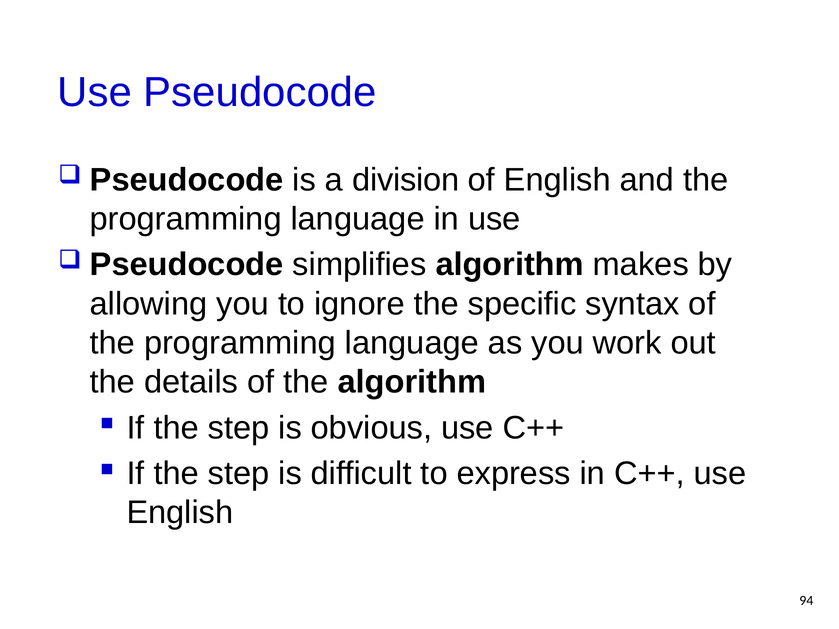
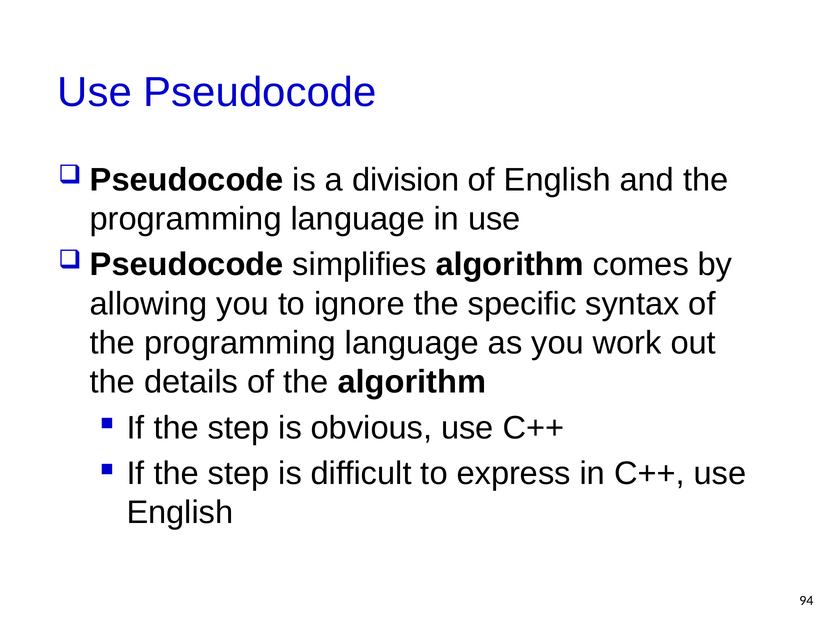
makes: makes -> comes
